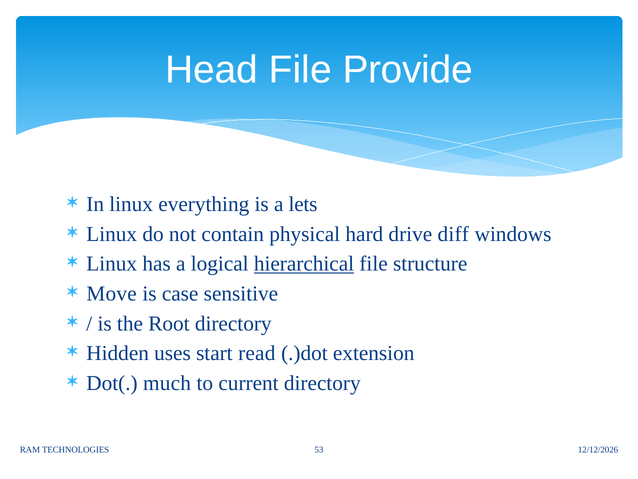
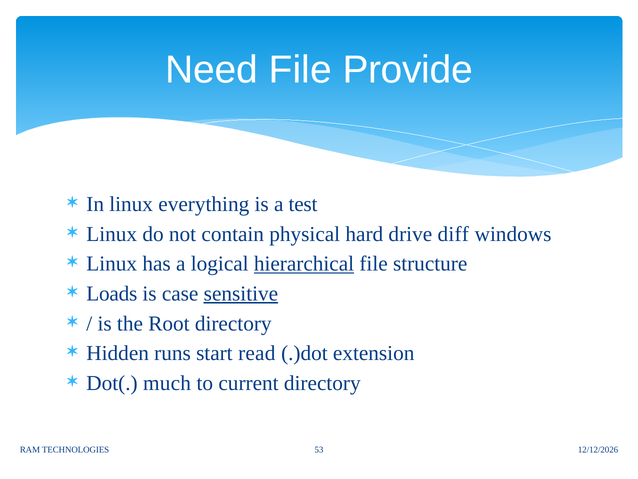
Head: Head -> Need
lets: lets -> test
Move: Move -> Loads
sensitive underline: none -> present
uses: uses -> runs
